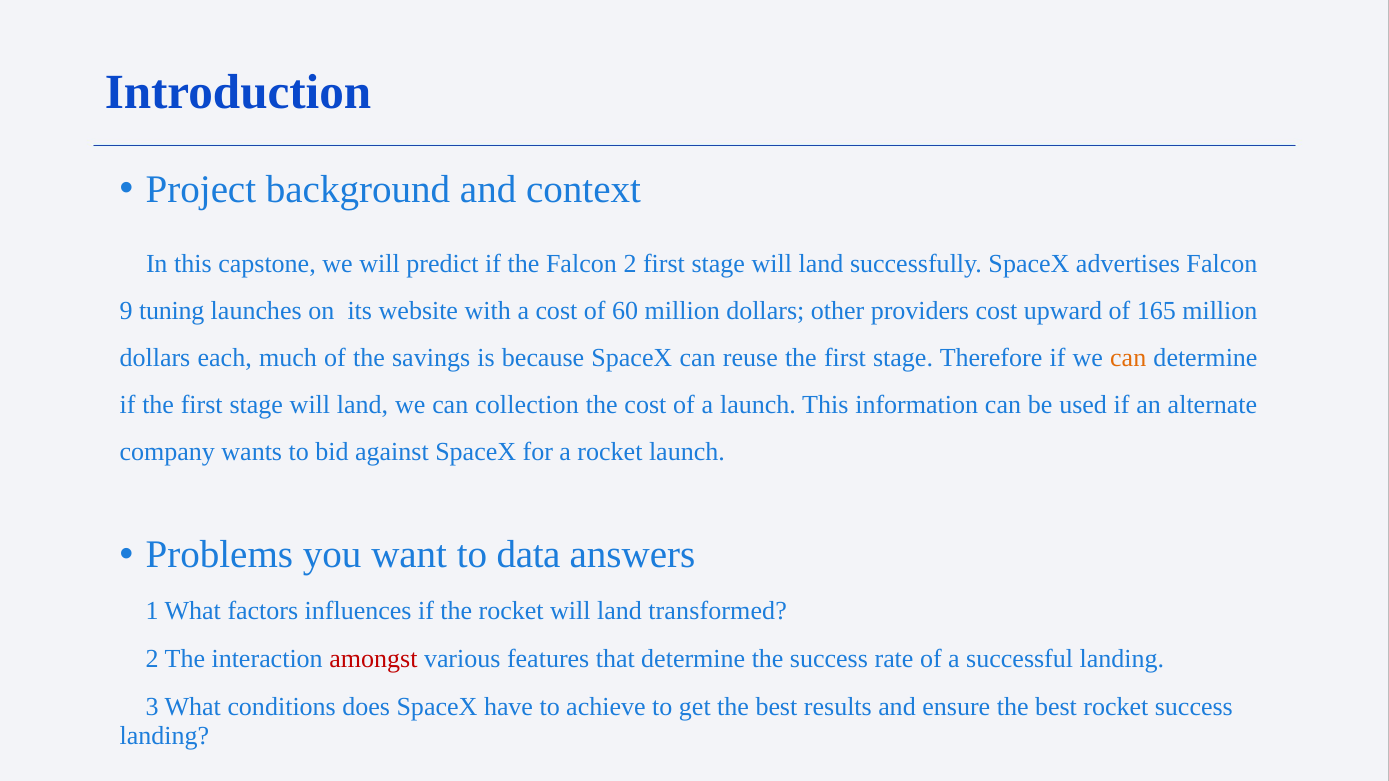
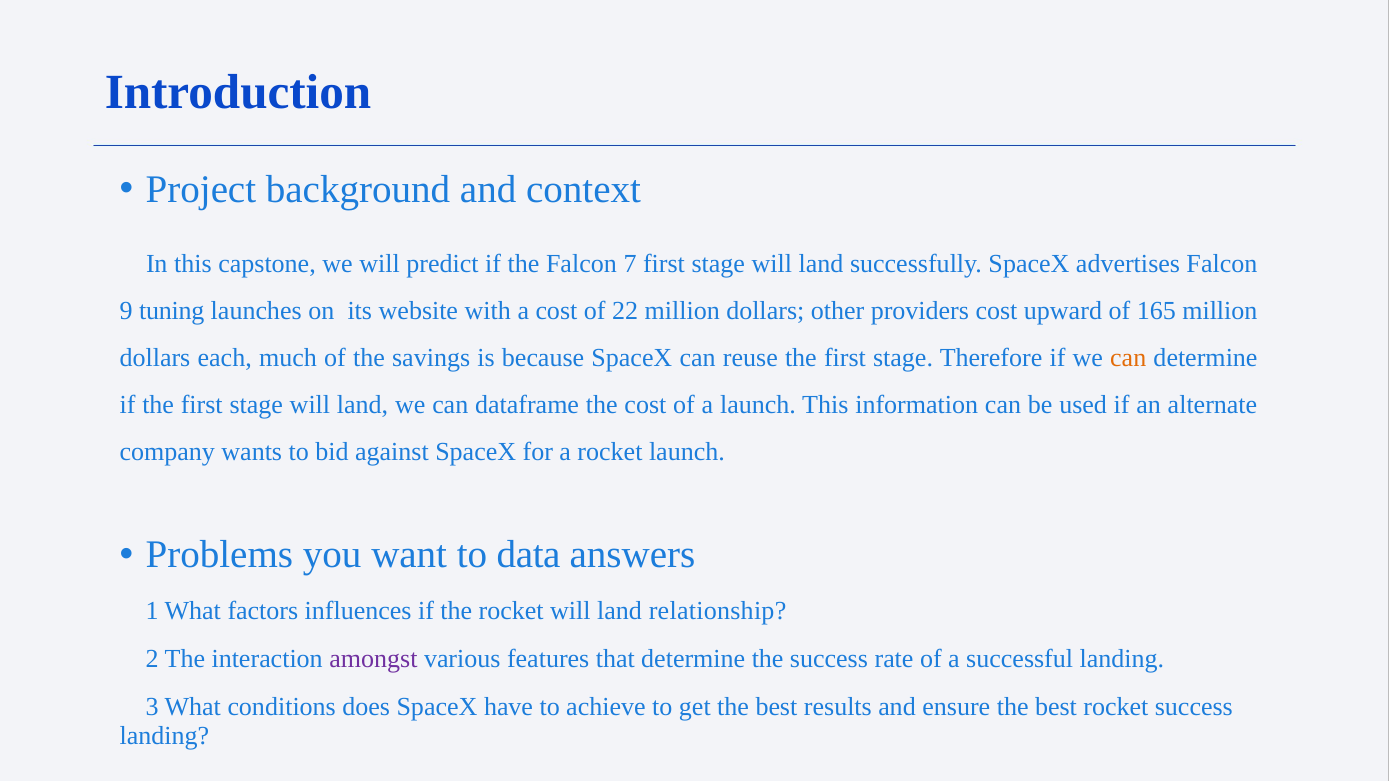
Falcon 2: 2 -> 7
60: 60 -> 22
collection: collection -> dataframe
transformed: transformed -> relationship
amongst colour: red -> purple
